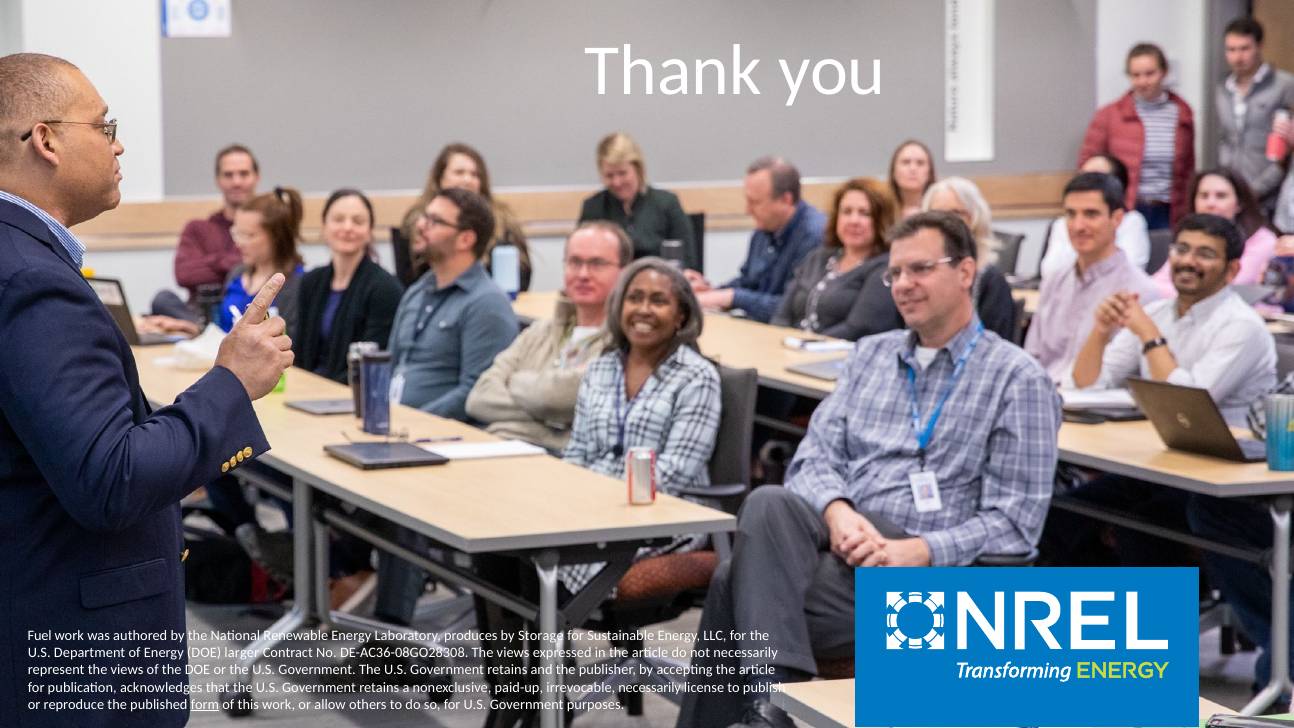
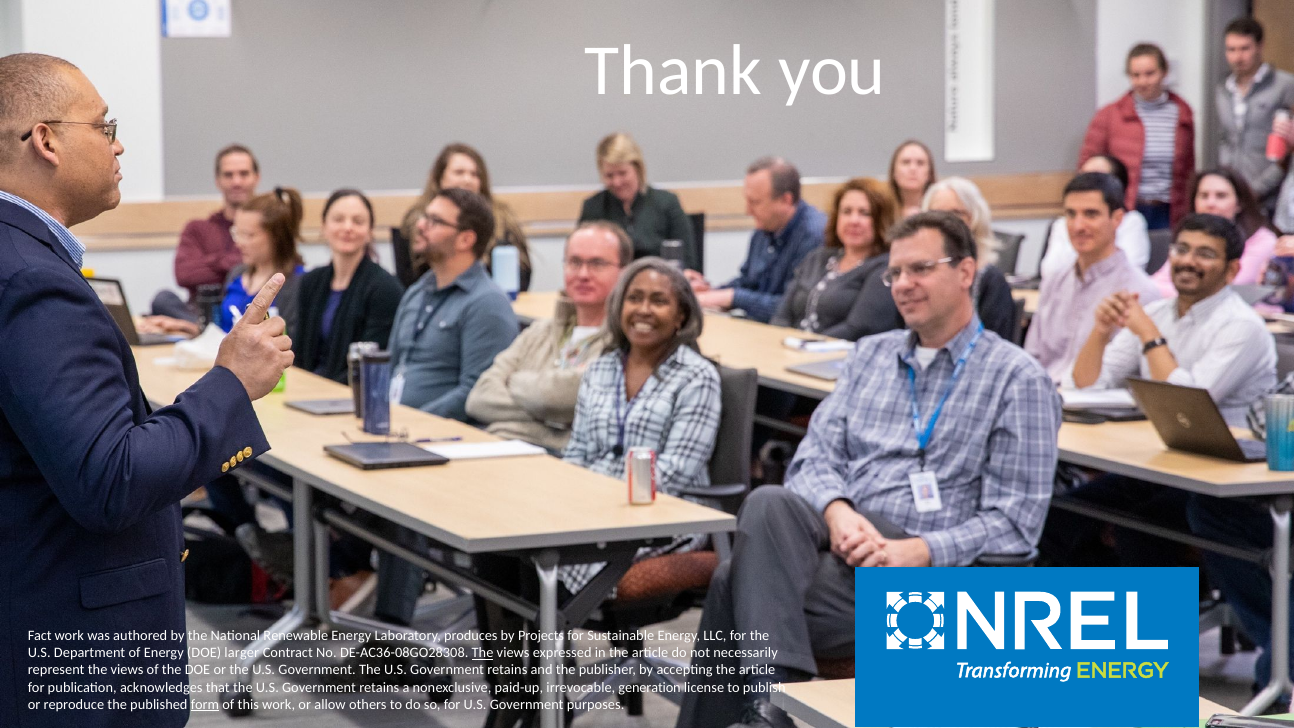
Fuel: Fuel -> Fact
Storage: Storage -> Projects
The at (483, 653) underline: none -> present
irrevocable necessarily: necessarily -> generation
